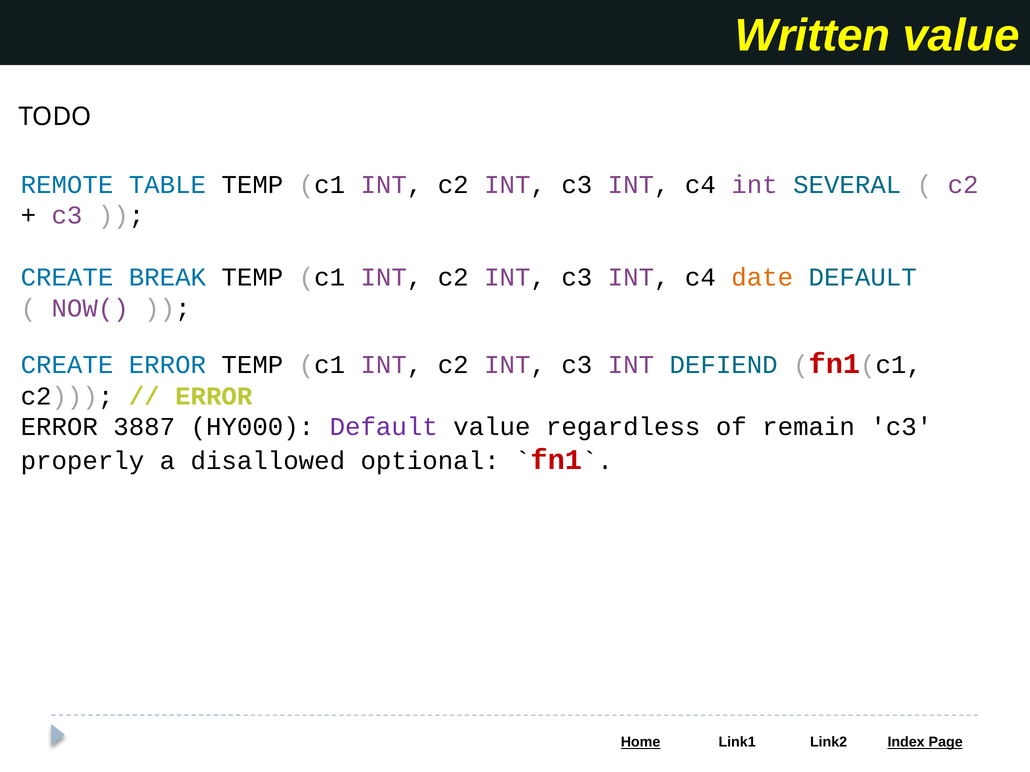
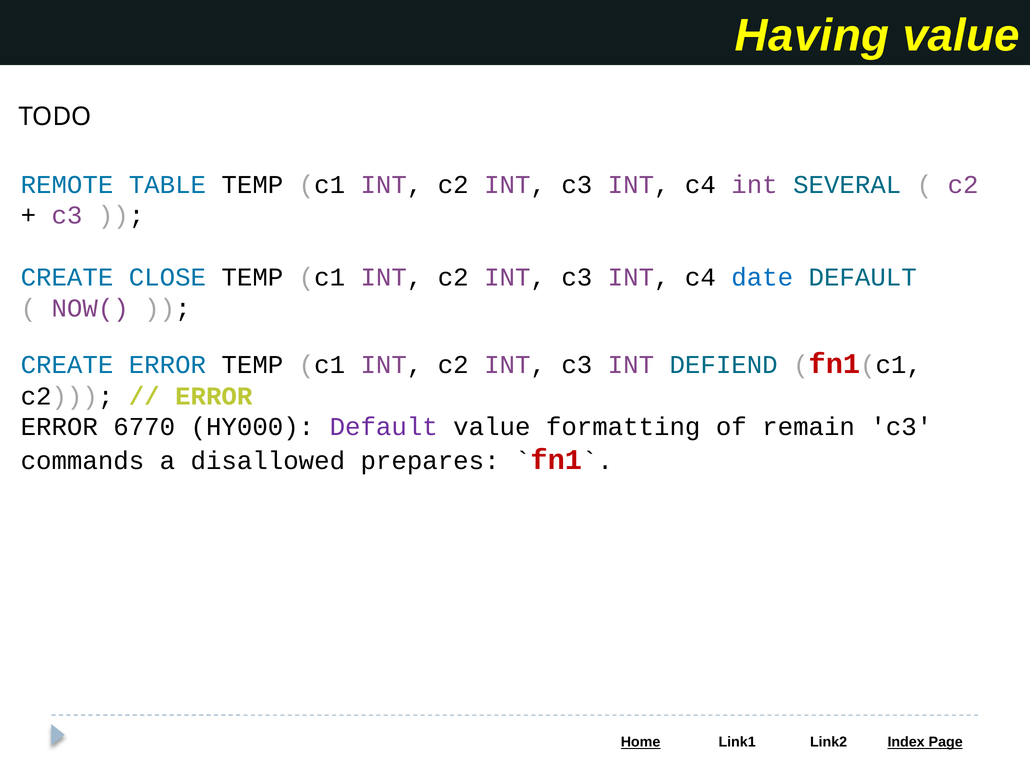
Written: Written -> Having
BREAK: BREAK -> CLOSE
date colour: orange -> blue
3887: 3887 -> 6770
regardless: regardless -> formatting
properly: properly -> commands
optional: optional -> prepares
